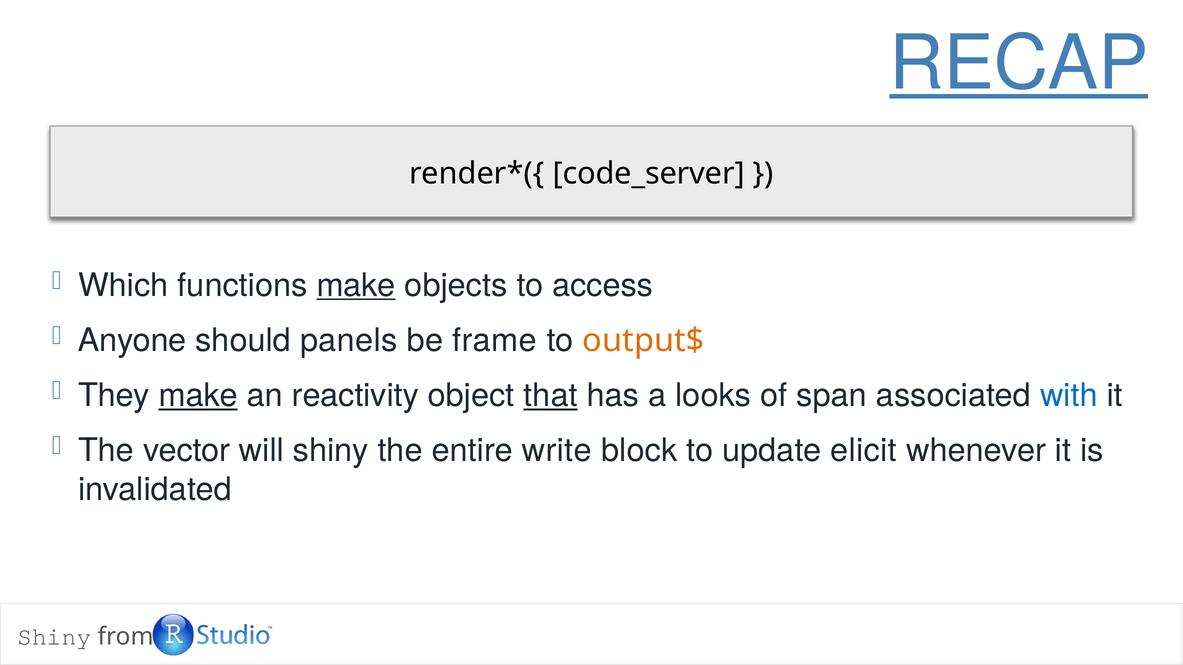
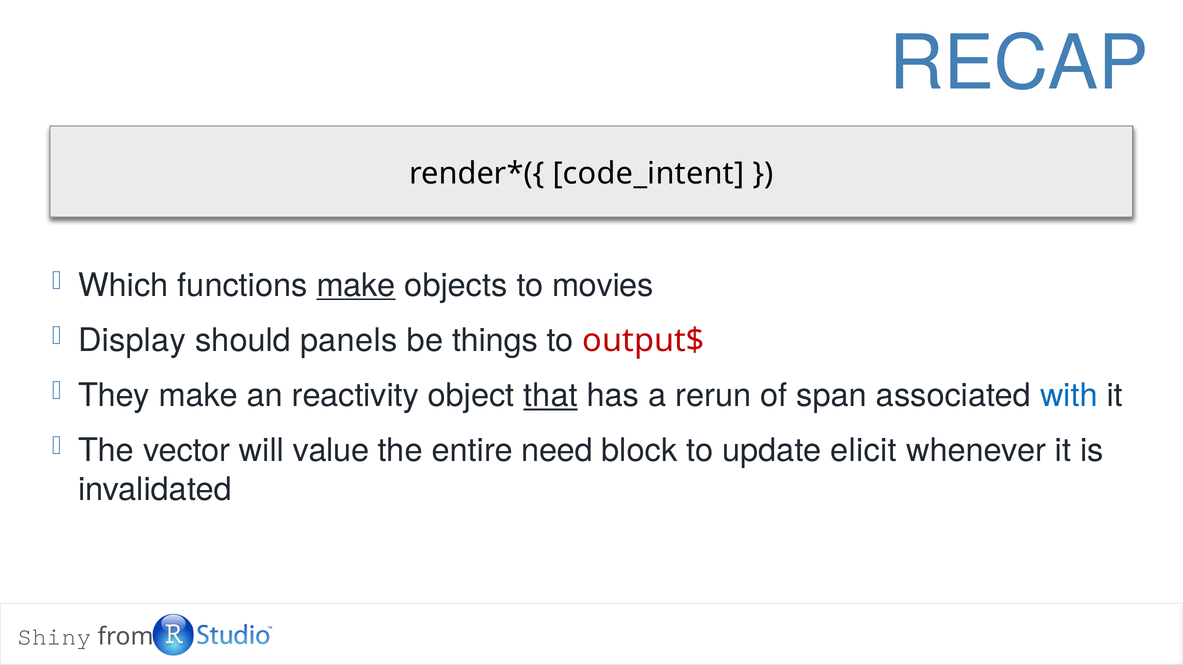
RECAP underline: present -> none
code_server: code_server -> code_intent
access: access -> movies
Anyone: Anyone -> Display
frame: frame -> things
output$ colour: orange -> red
make at (198, 396) underline: present -> none
looks: looks -> rerun
will shiny: shiny -> value
write: write -> need
